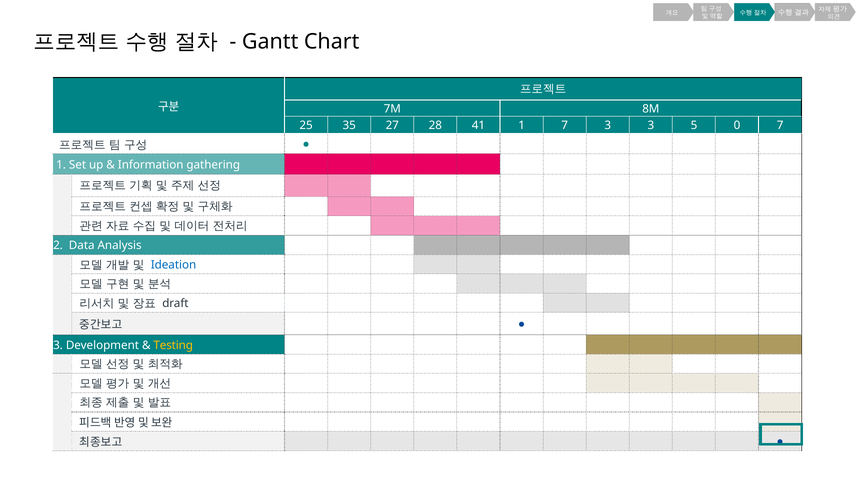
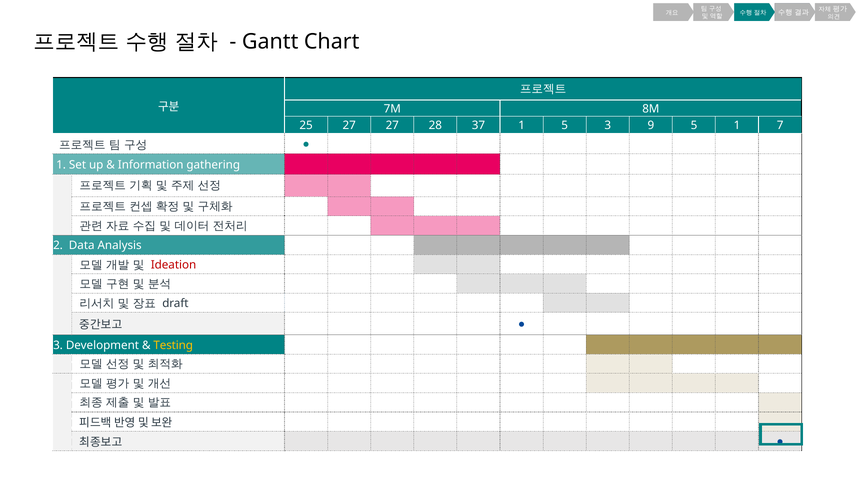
25 35: 35 -> 27
41: 41 -> 37
1 7: 7 -> 5
3 3: 3 -> 9
5 0: 0 -> 1
Ideation colour: blue -> red
